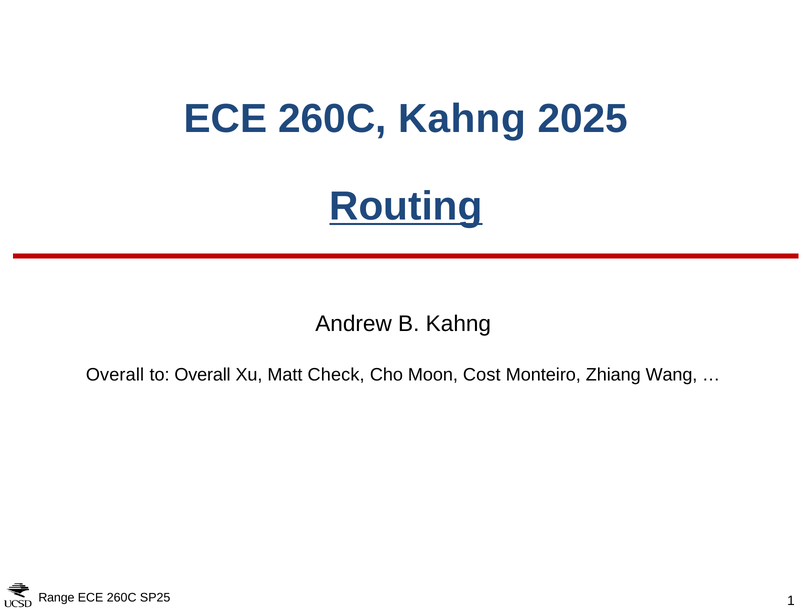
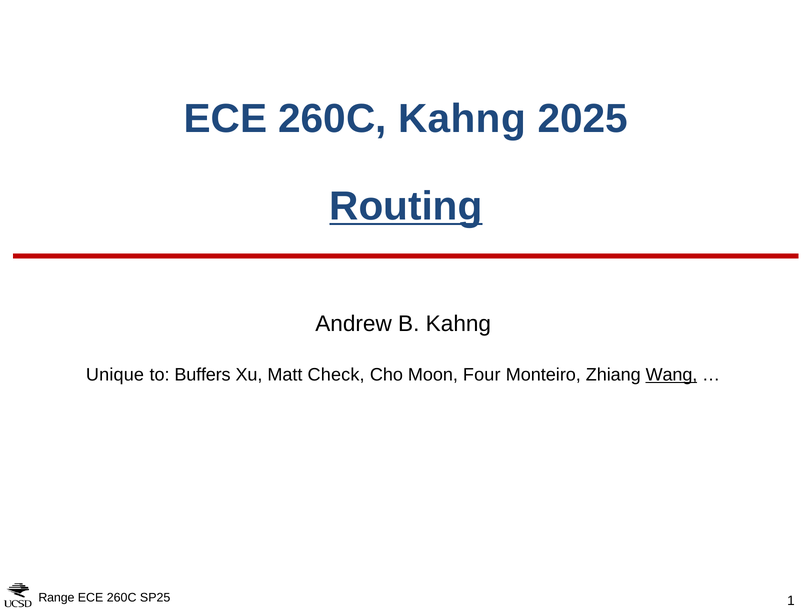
Overall at (115, 375): Overall -> Unique
to Overall: Overall -> Buffers
Cost: Cost -> Four
Wang underline: none -> present
